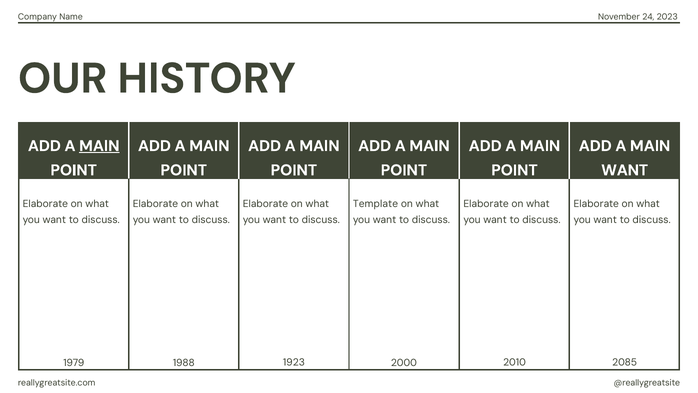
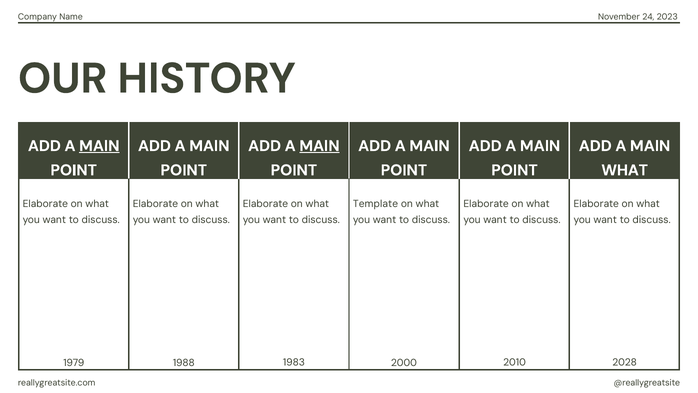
MAIN at (319, 146) underline: none -> present
WANT at (625, 170): WANT -> WHAT
1923: 1923 -> 1983
2085: 2085 -> 2028
